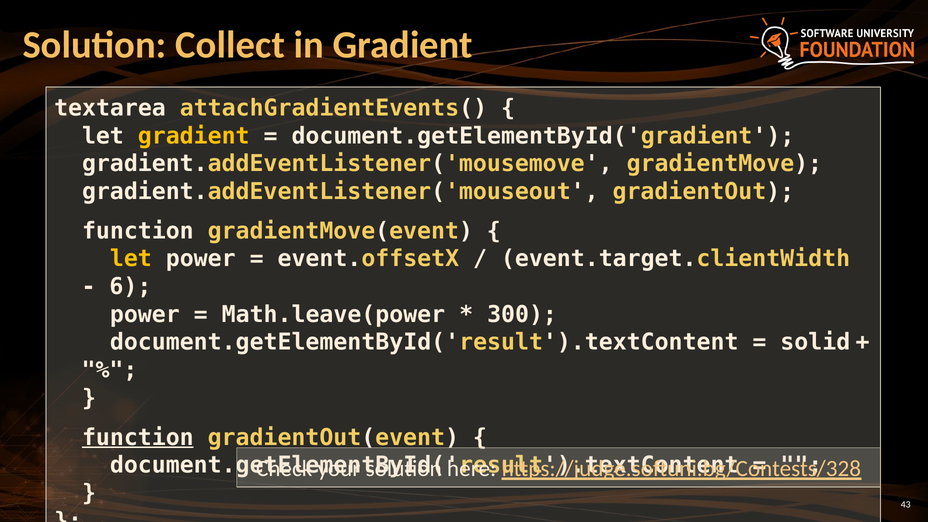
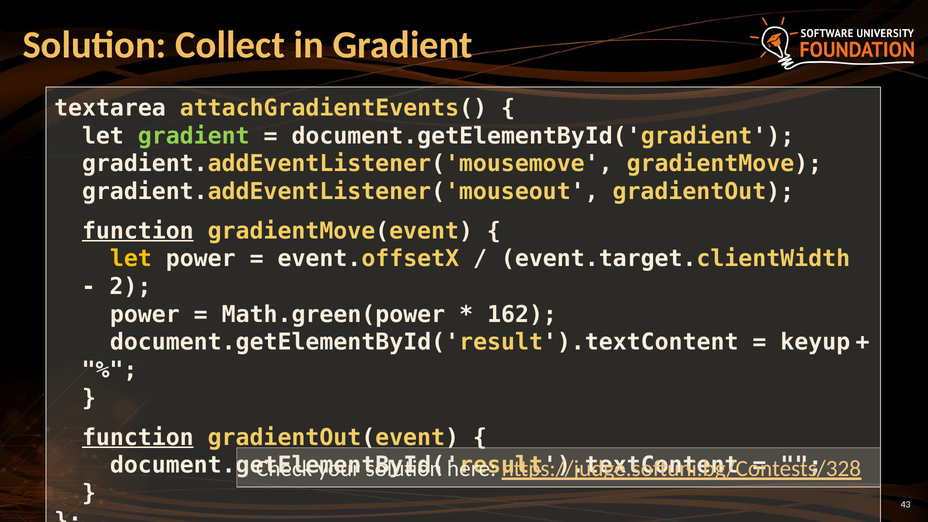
gradient at (194, 136) colour: yellow -> light green
function at (138, 231) underline: none -> present
6: 6 -> 2
Math.leave(power: Math.leave(power -> Math.green(power
300: 300 -> 162
solid: solid -> keyup
